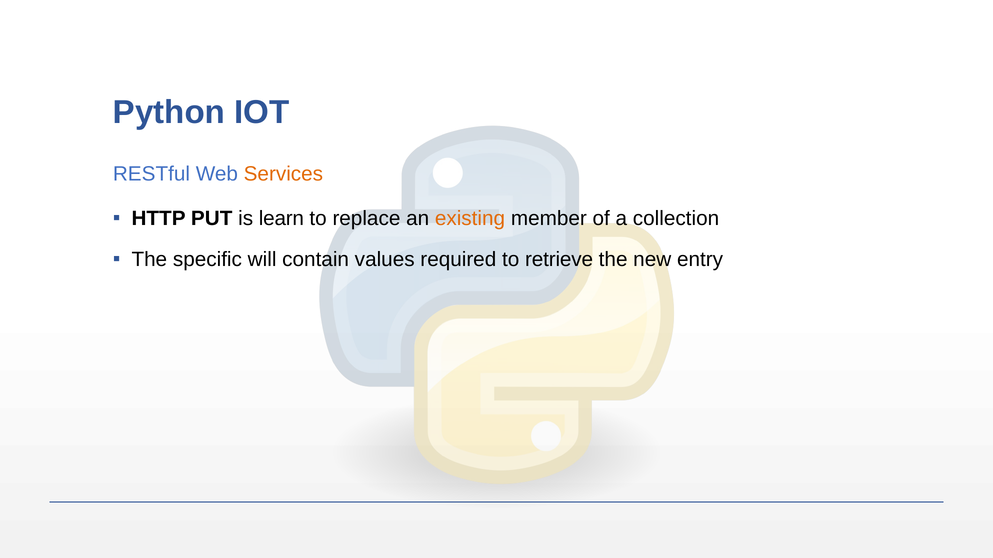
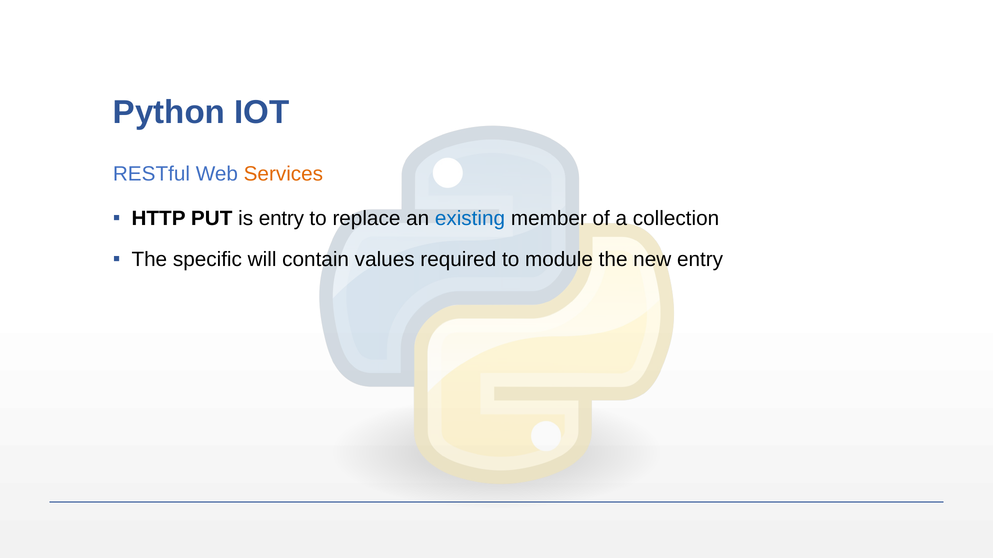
is learn: learn -> entry
existing colour: orange -> blue
retrieve: retrieve -> module
